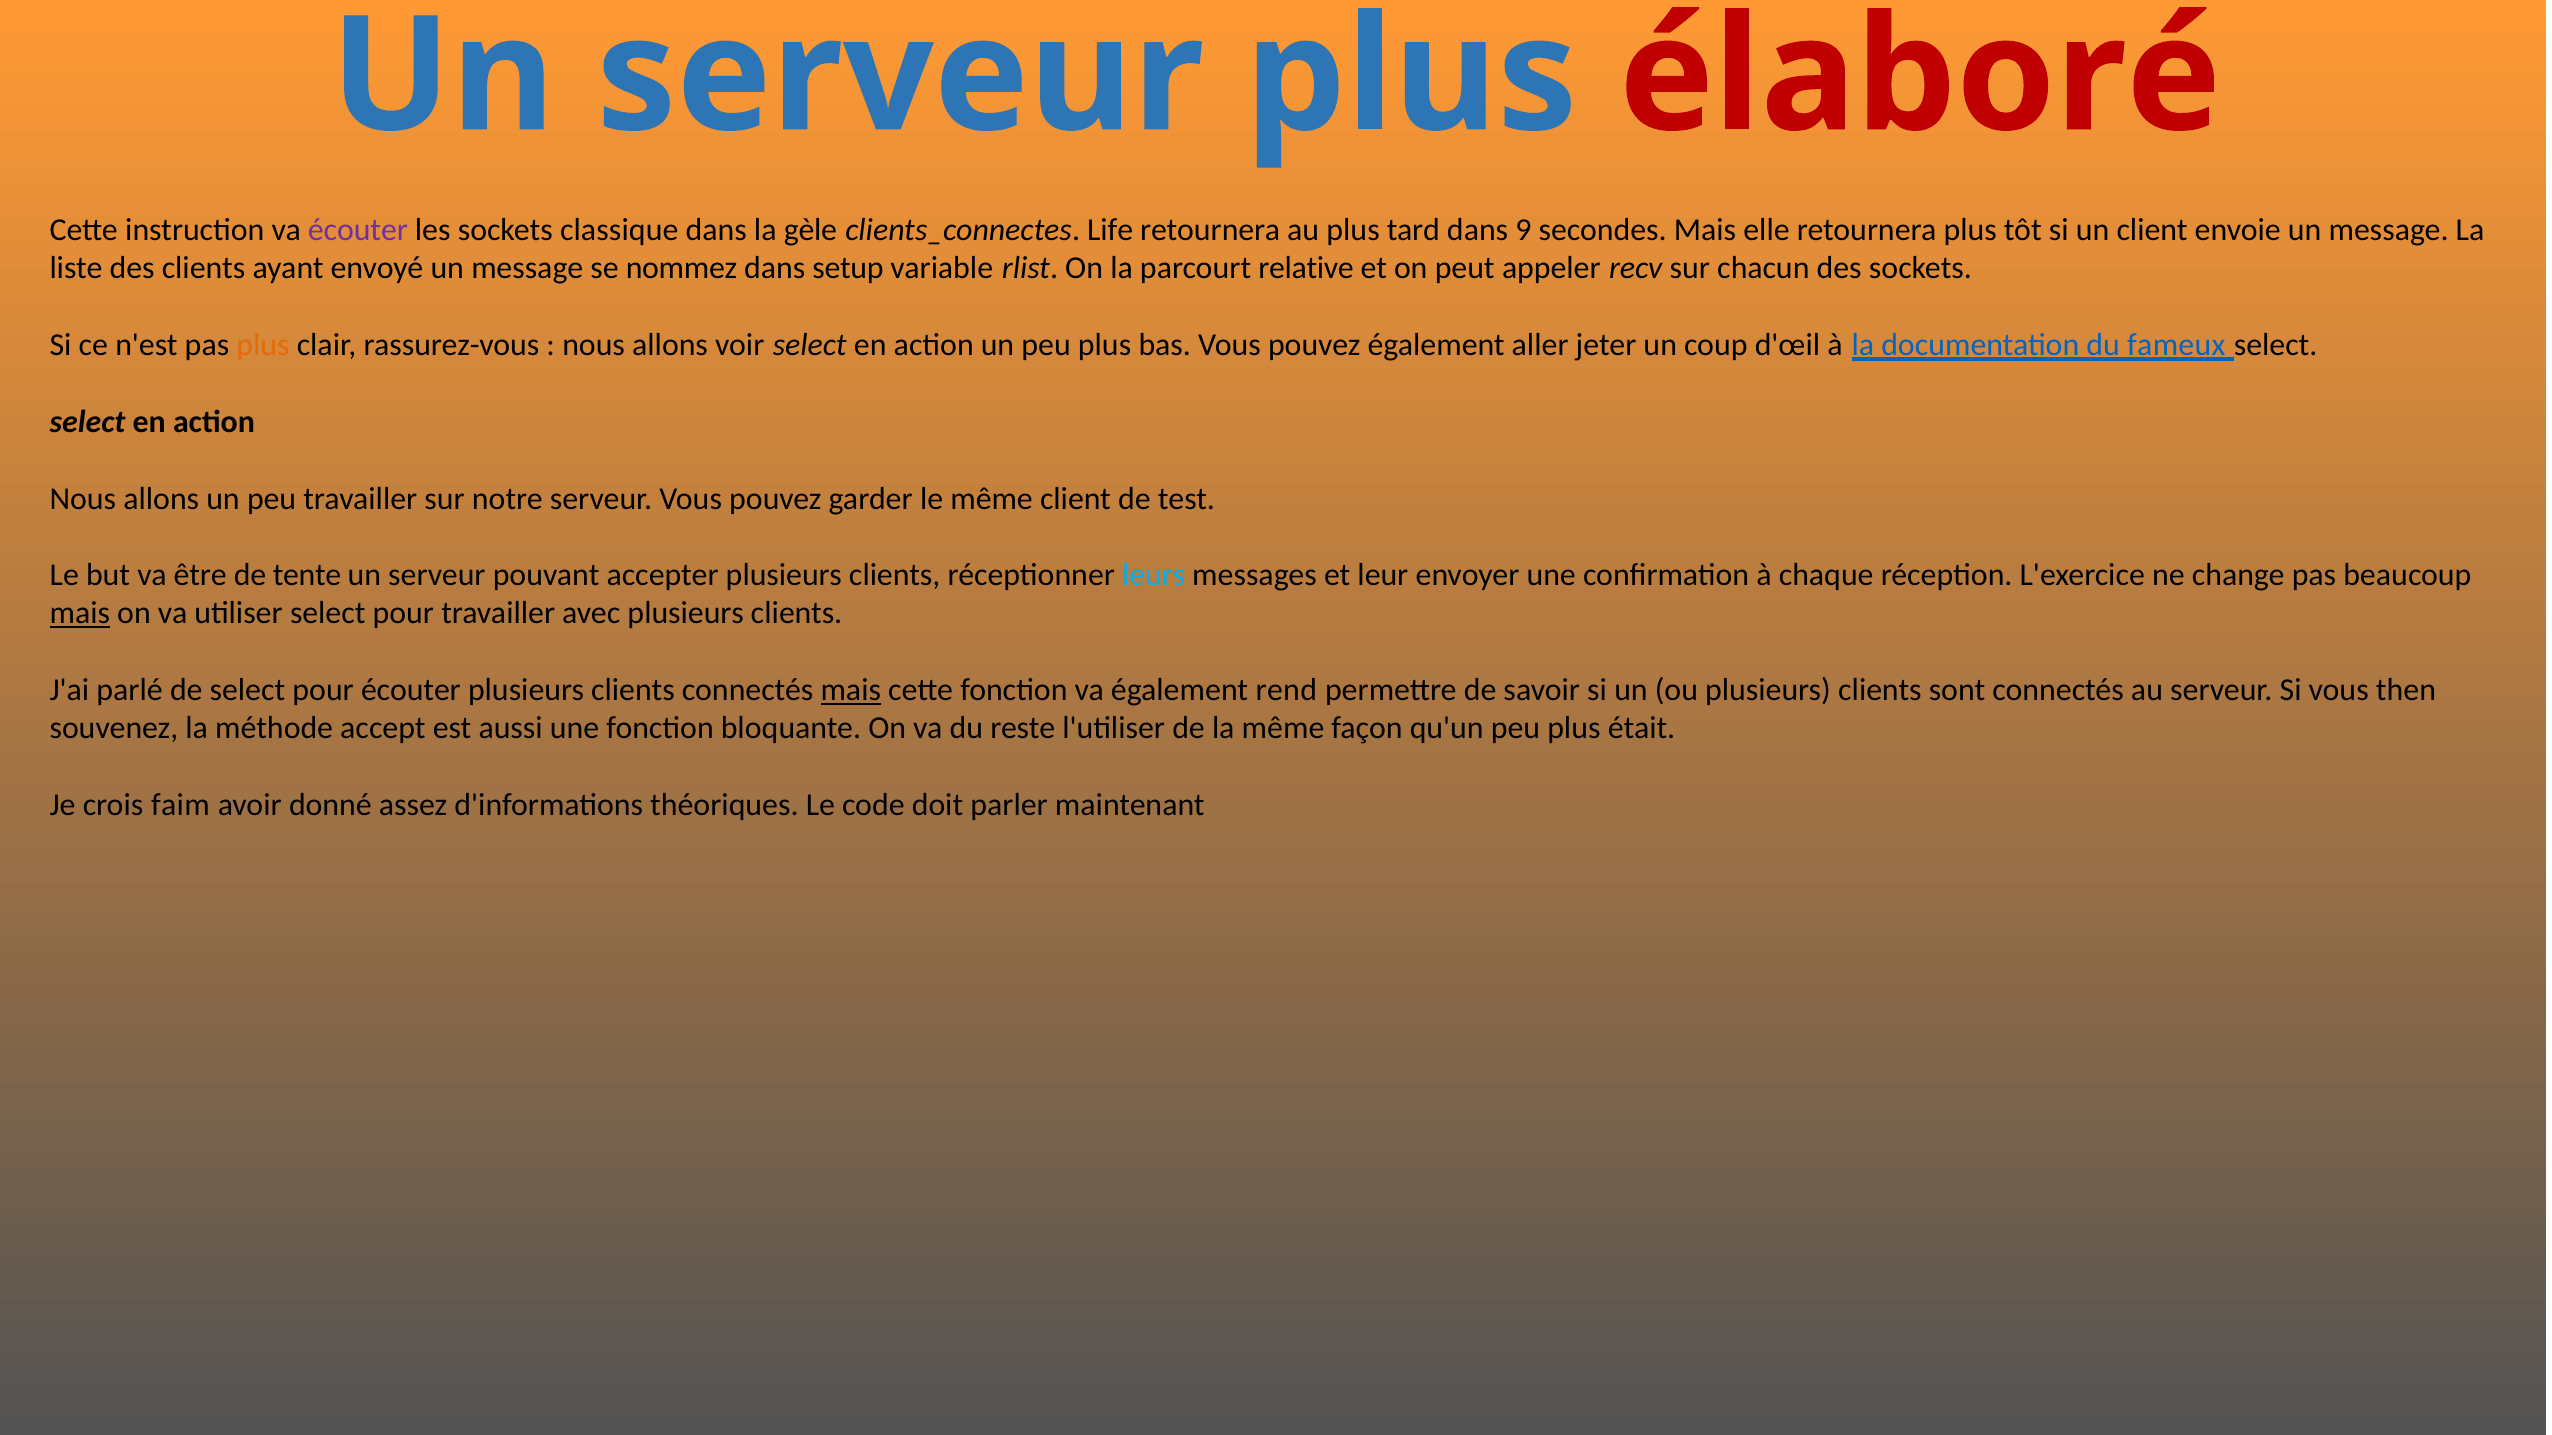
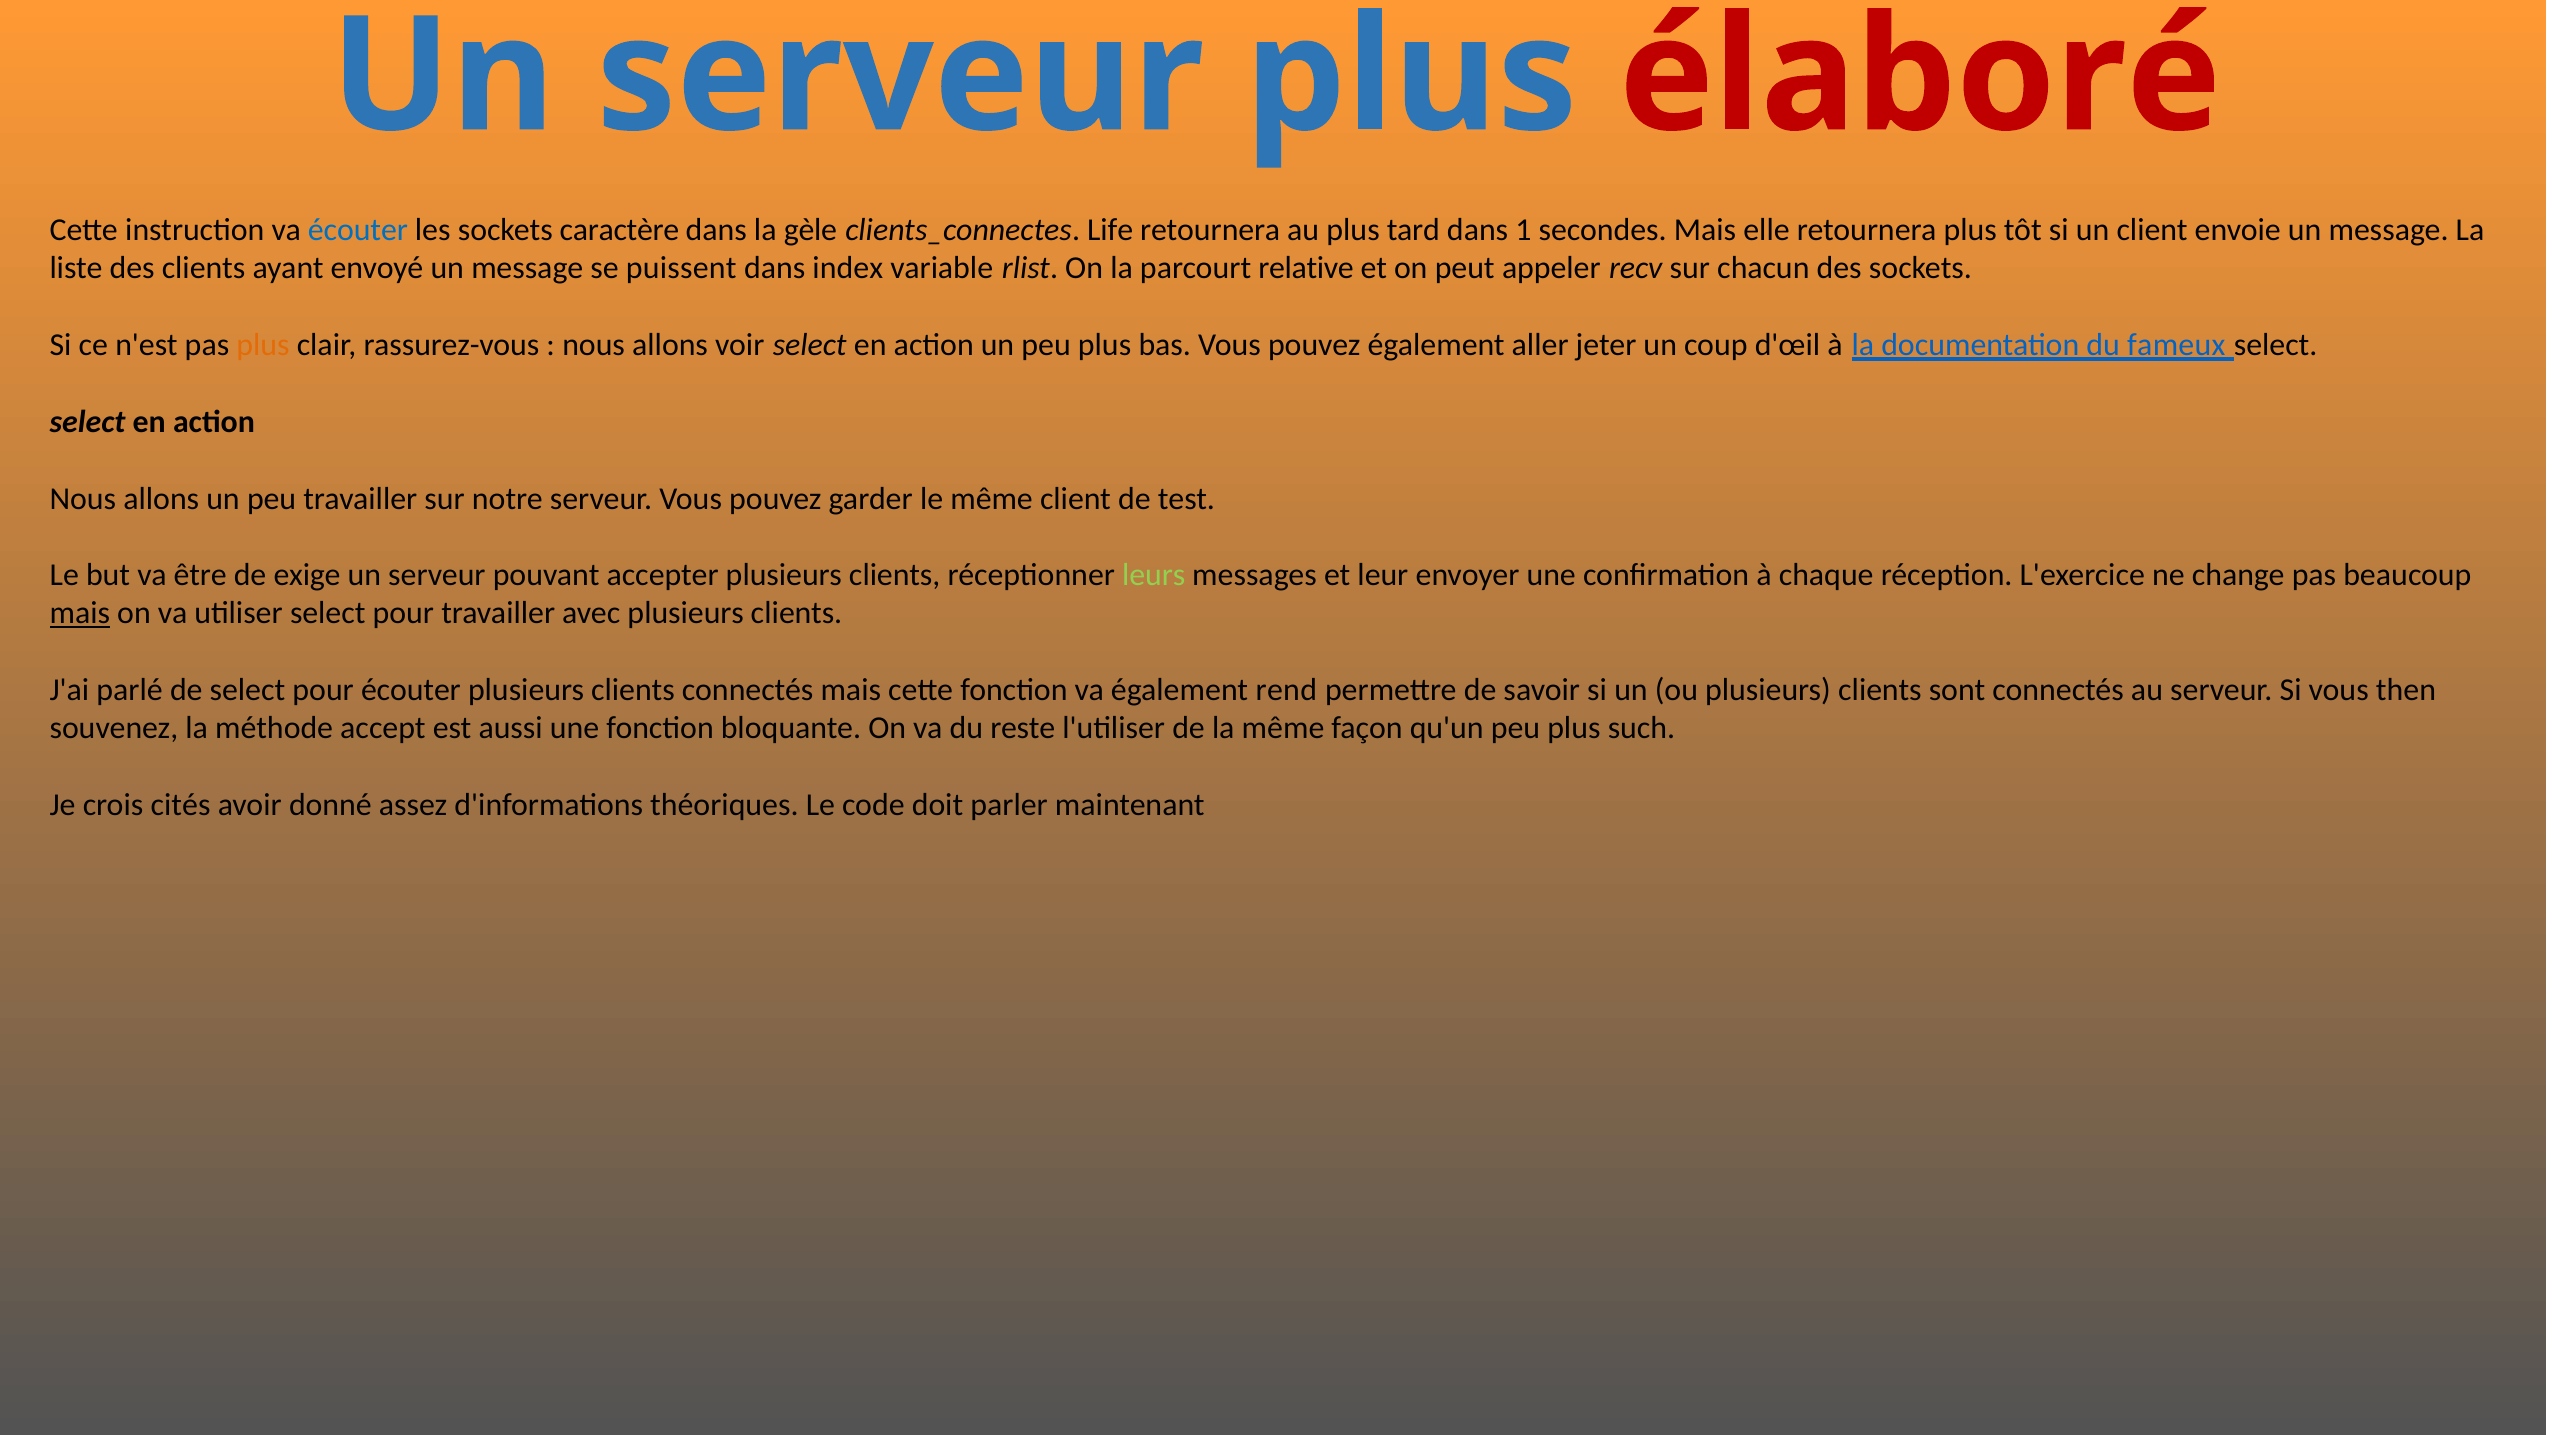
écouter at (358, 230) colour: purple -> blue
classique: classique -> caractère
9: 9 -> 1
nommez: nommez -> puissent
setup: setup -> index
tente: tente -> exige
leurs colour: light blue -> light green
mais at (851, 690) underline: present -> none
était: était -> such
faim: faim -> cités
